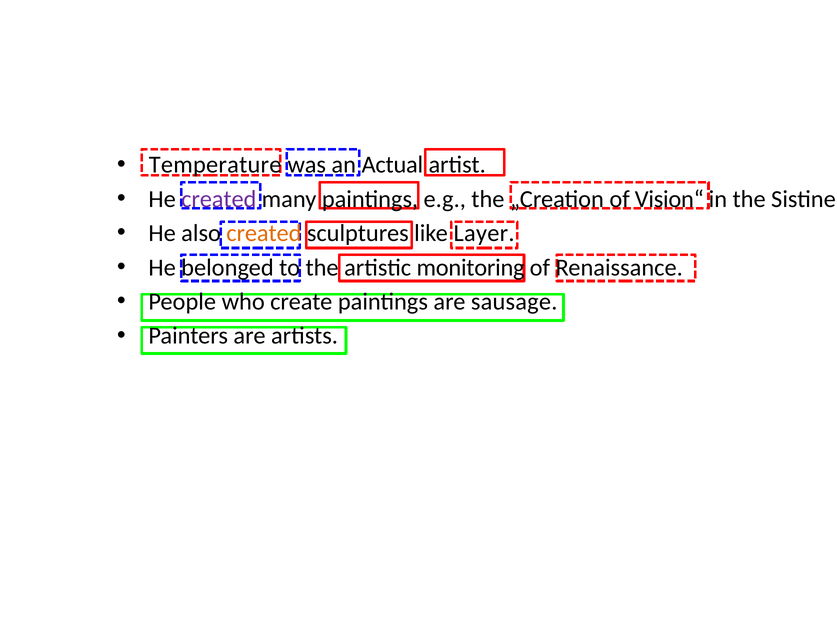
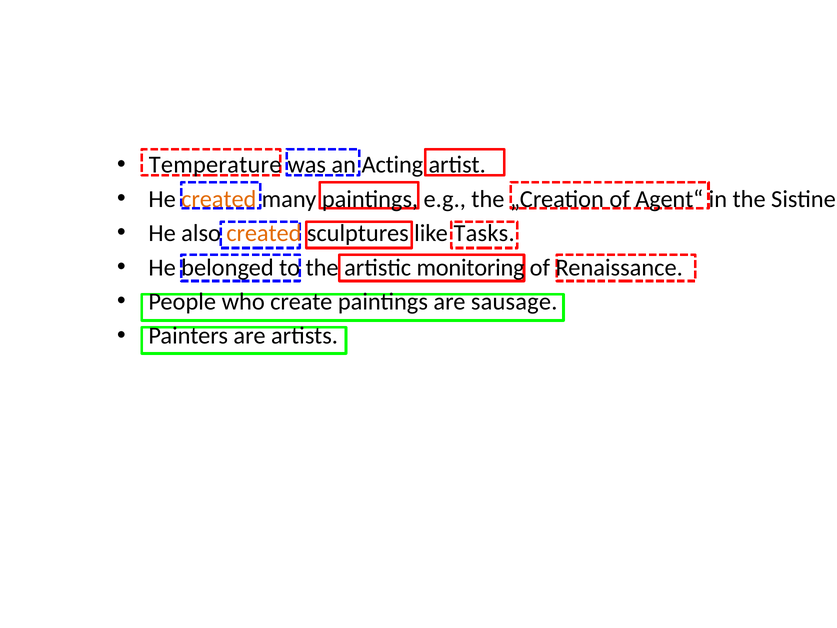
Actual: Actual -> Acting
created at (219, 199) colour: purple -> orange
Vision“: Vision“ -> Agent“
Layer: Layer -> Tasks
